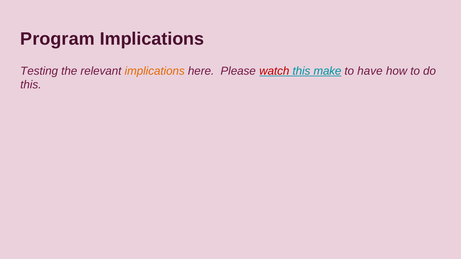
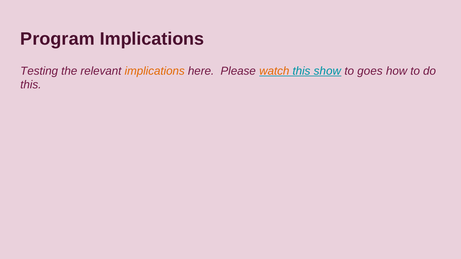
watch colour: red -> orange
make: make -> show
have: have -> goes
